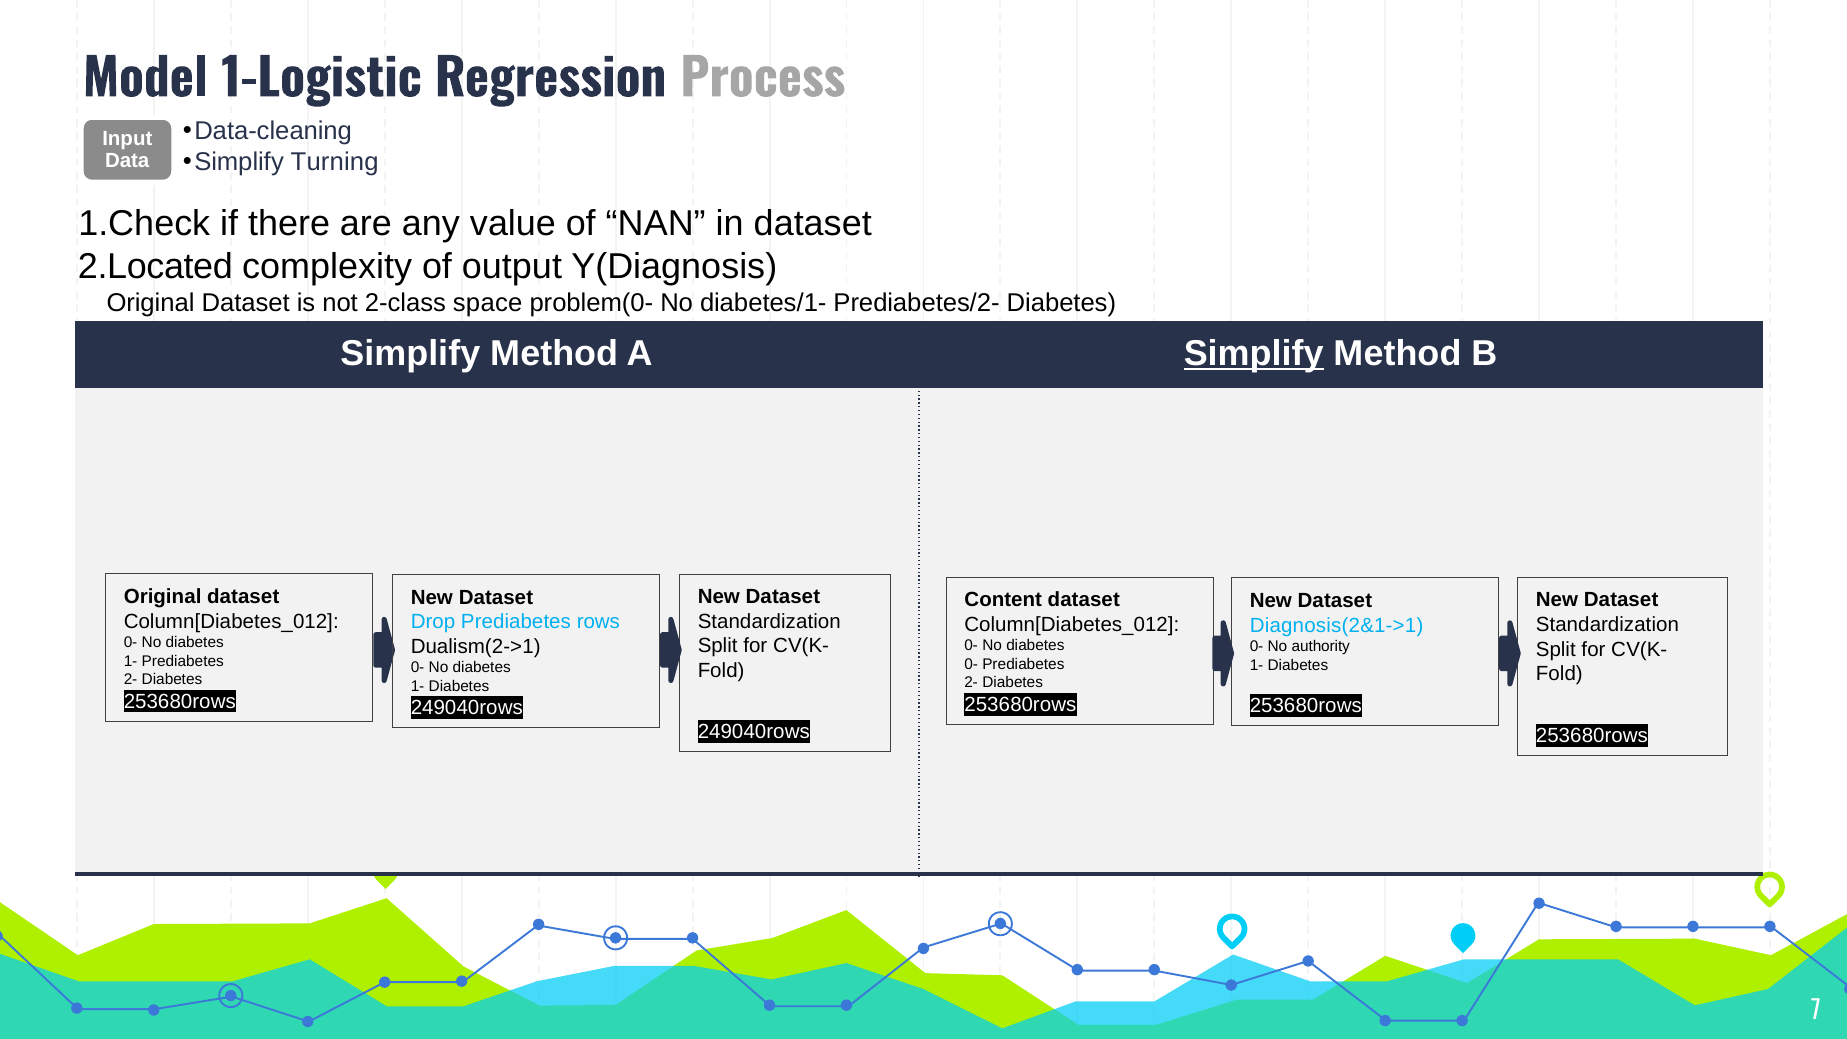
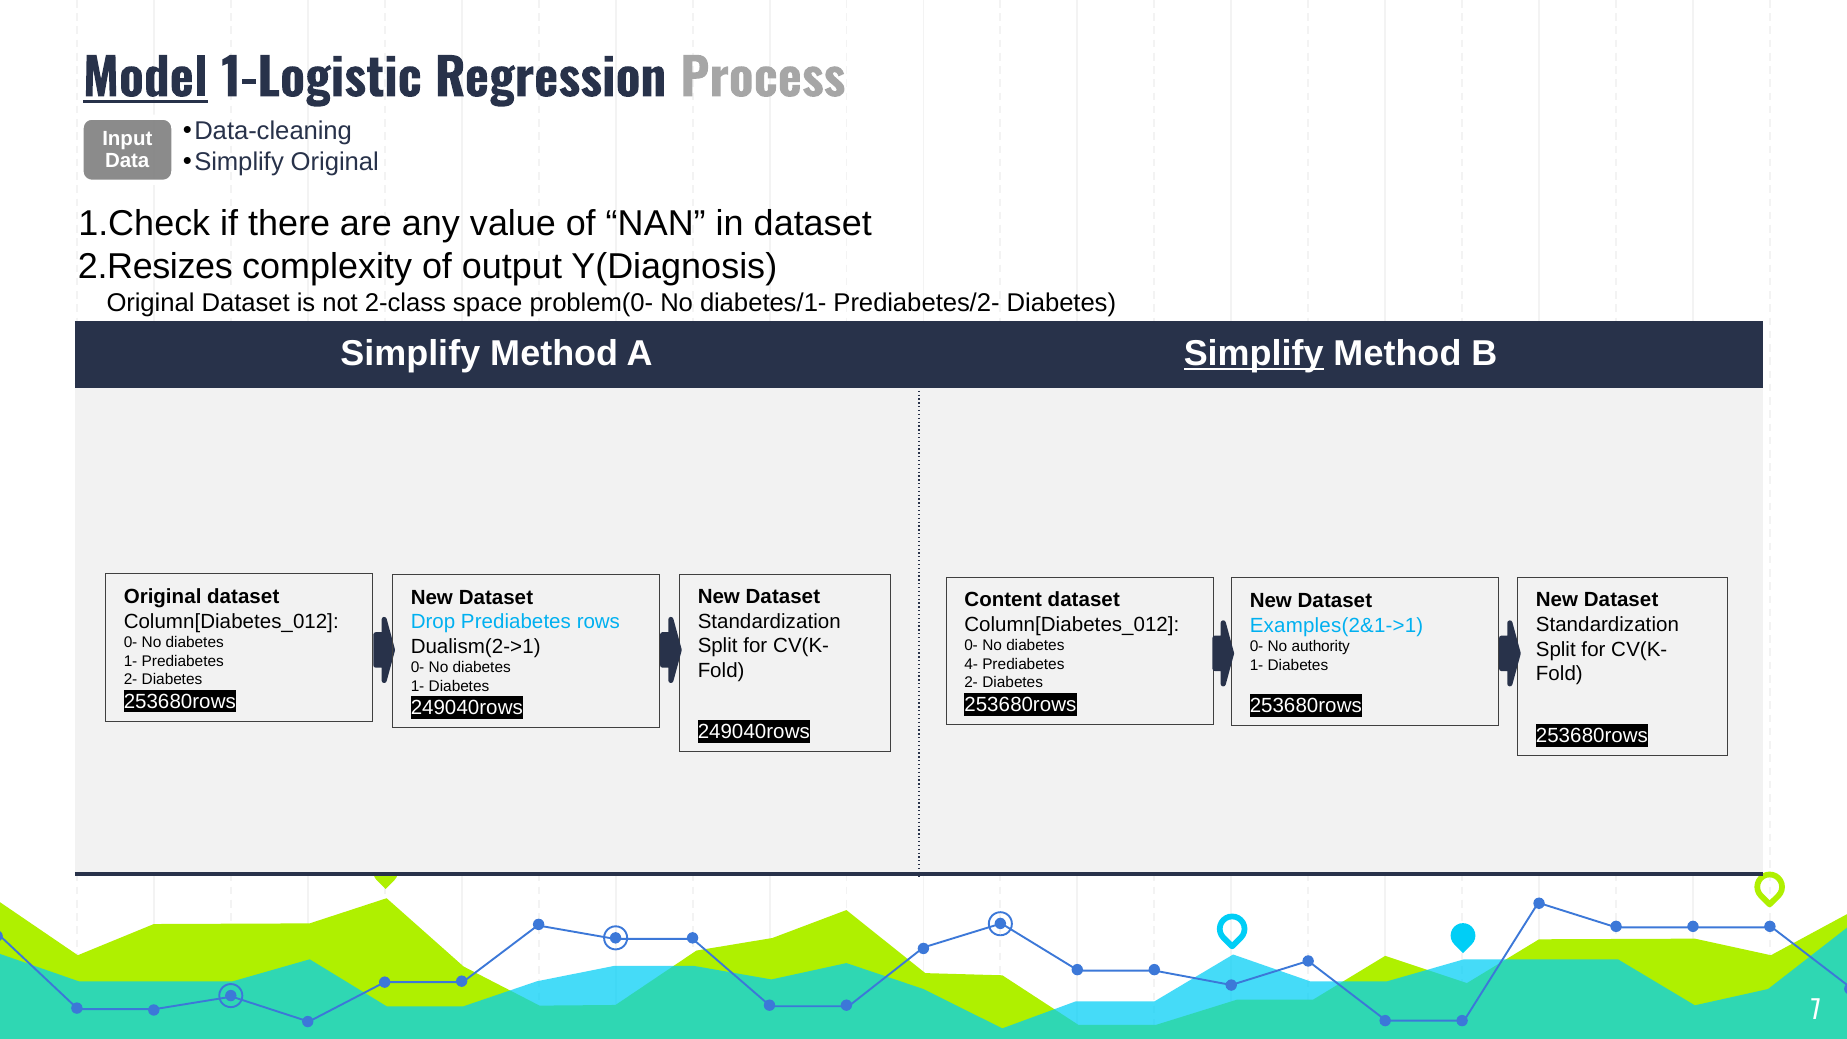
Model underline: none -> present
Simplify Turning: Turning -> Original
2.Located: 2.Located -> 2.Resizes
Diagnosis(2&1->1: Diagnosis(2&1->1 -> Examples(2&1->1
0- at (971, 664): 0- -> 4-
